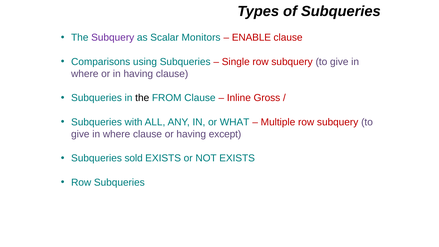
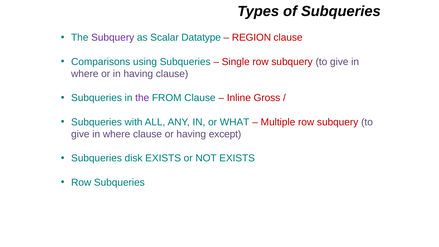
Monitors: Monitors -> Datatype
ENABLE: ENABLE -> REGION
the at (142, 98) colour: black -> purple
sold: sold -> disk
